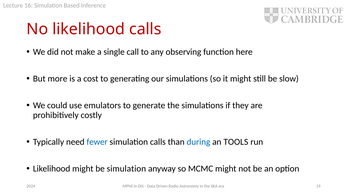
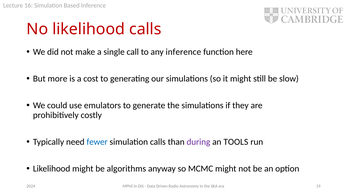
any observing: observing -> inference
during colour: blue -> purple
be simulation: simulation -> algorithms
